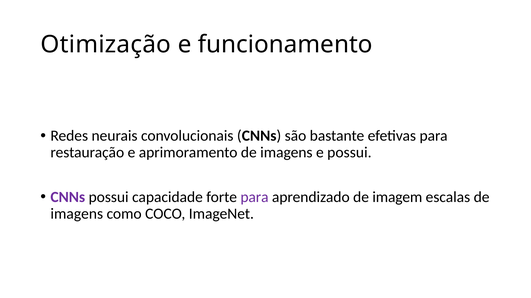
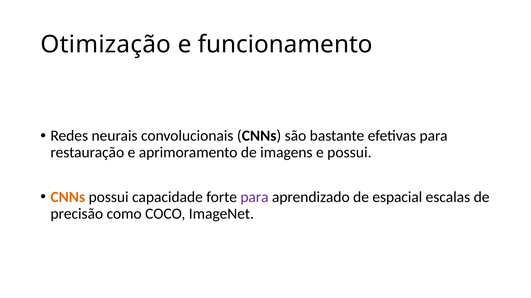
CNNs at (68, 197) colour: purple -> orange
imagem: imagem -> espacial
imagens at (77, 214): imagens -> precisão
